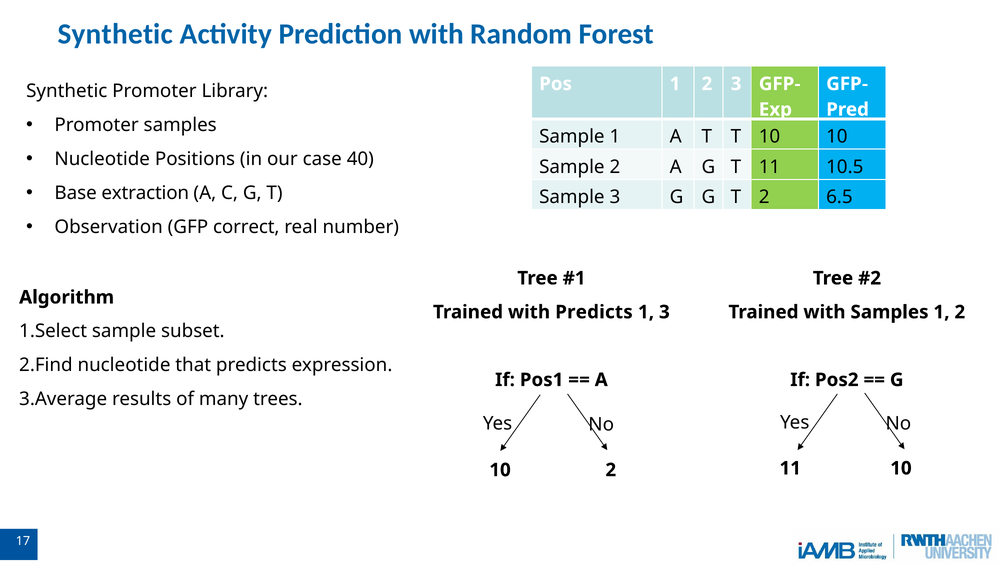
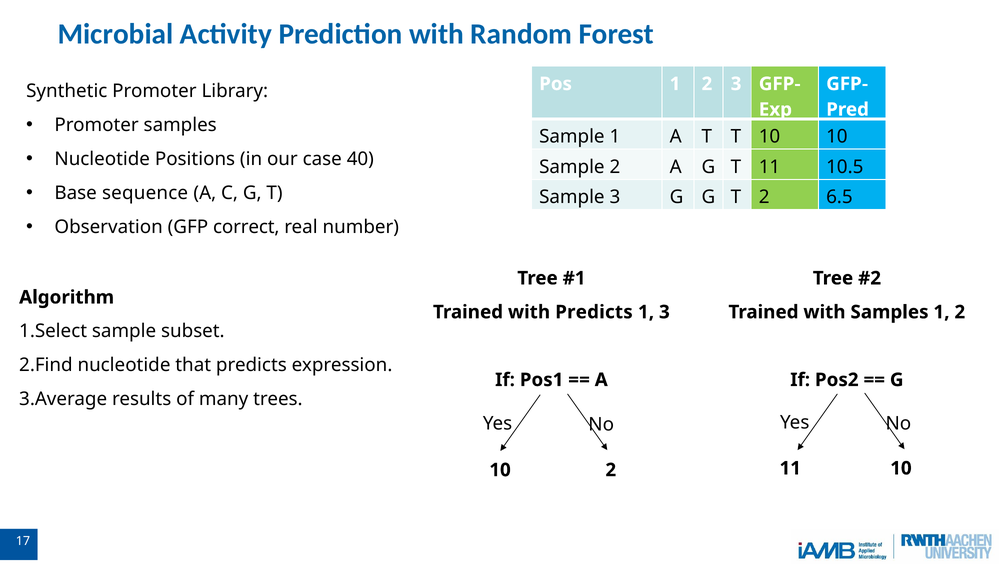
Synthetic at (115, 34): Synthetic -> Microbial
extraction: extraction -> sequence
